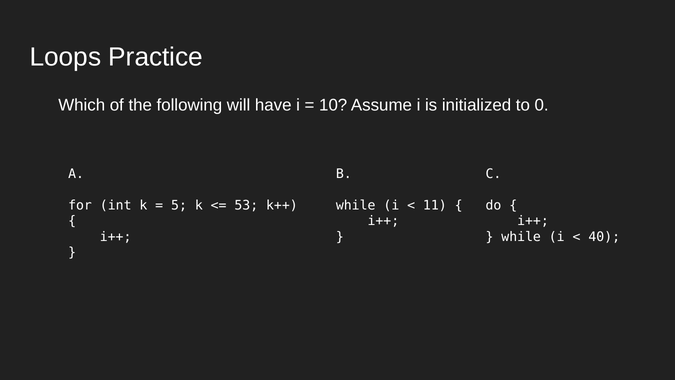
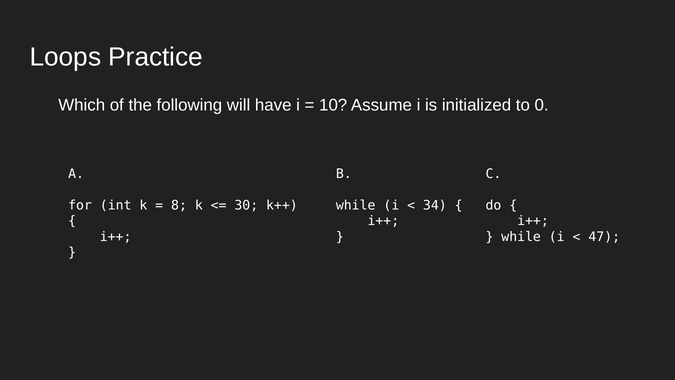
5: 5 -> 8
53: 53 -> 30
11: 11 -> 34
40: 40 -> 47
